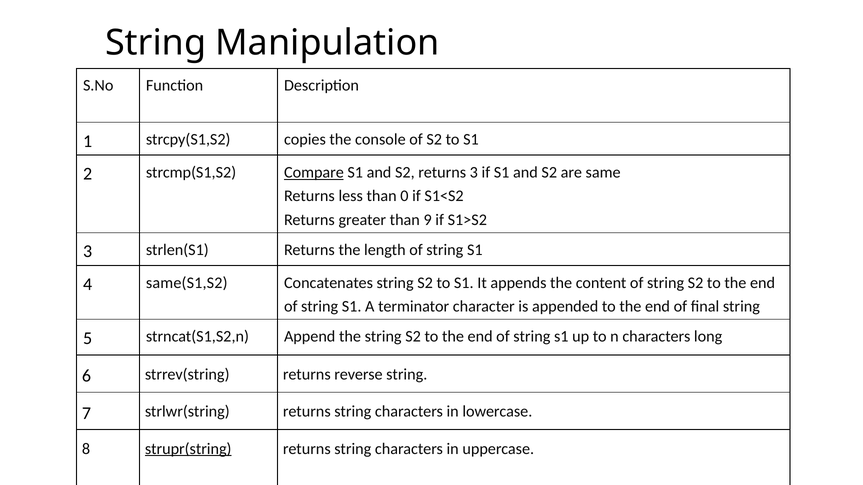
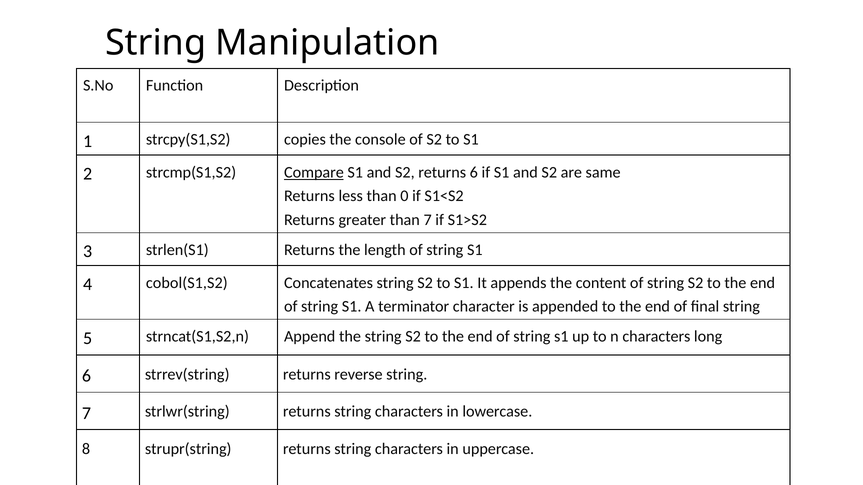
returns 3: 3 -> 6
than 9: 9 -> 7
same(S1,S2: same(S1,S2 -> cobol(S1,S2
strupr(string underline: present -> none
